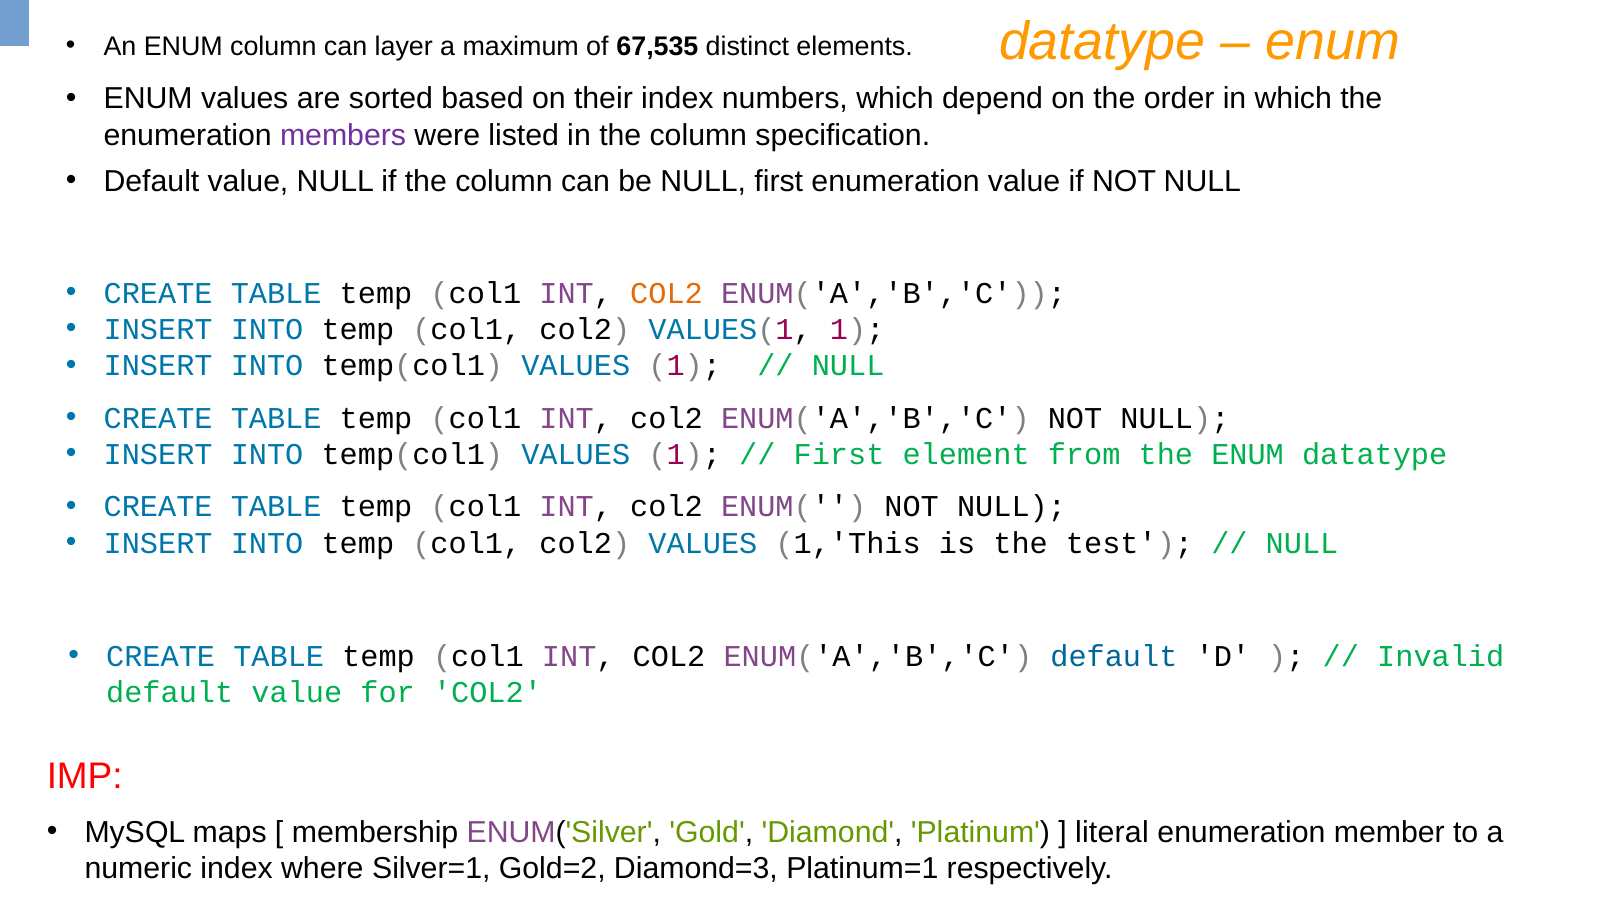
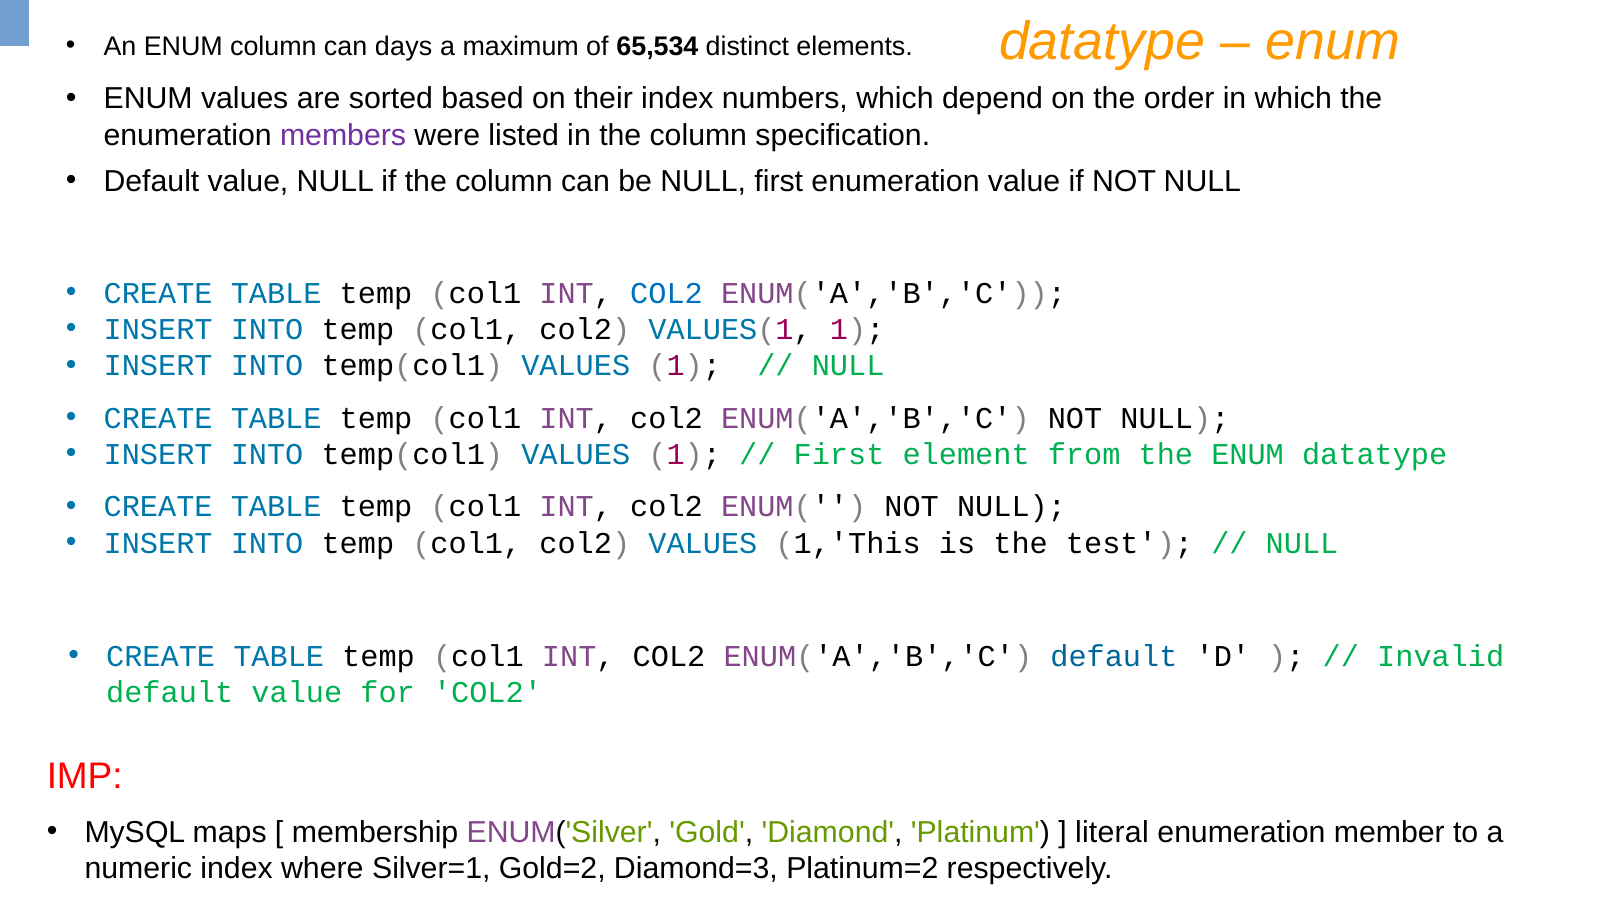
layer: layer -> days
67,535: 67,535 -> 65,534
COL2 at (667, 293) colour: orange -> blue
Platinum=1: Platinum=1 -> Platinum=2
